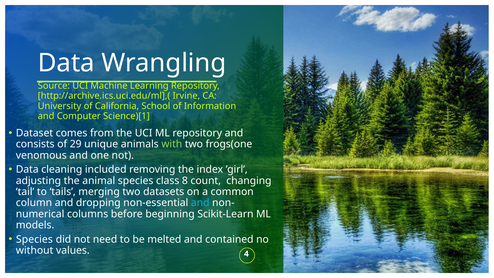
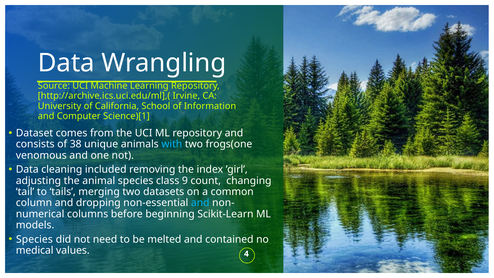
29: 29 -> 38
with colour: light green -> light blue
8: 8 -> 9
without: without -> medical
